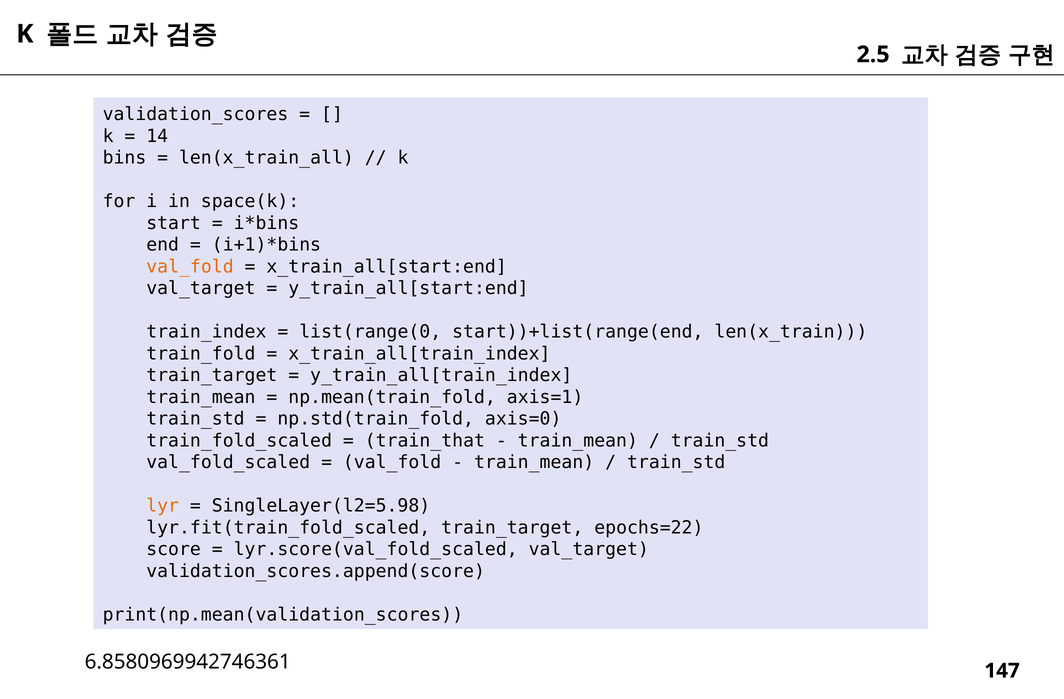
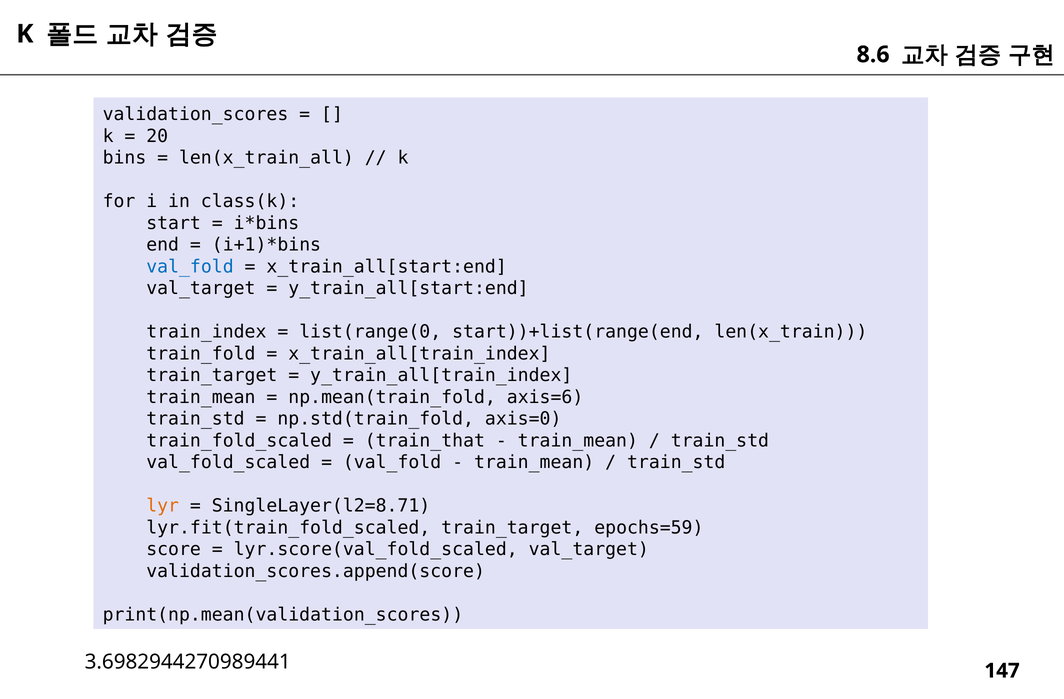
2.5: 2.5 -> 8.6
14: 14 -> 20
space(k: space(k -> class(k
val_fold at (190, 267) colour: orange -> blue
axis=1: axis=1 -> axis=6
SingleLayer(l2=5.98: SingleLayer(l2=5.98 -> SingleLayer(l2=8.71
epochs=22: epochs=22 -> epochs=59
6.8580969942746361: 6.8580969942746361 -> 3.6982944270989441
